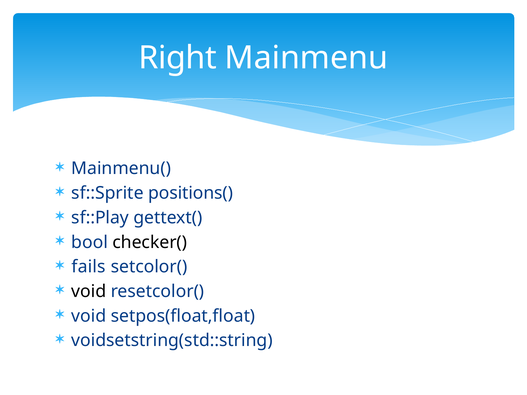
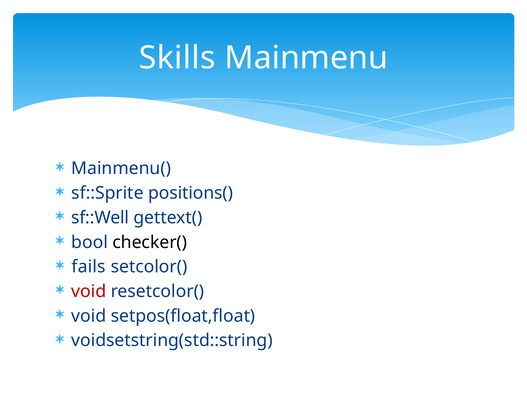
Right: Right -> Skills
sf::Play: sf::Play -> sf::Well
void at (89, 292) colour: black -> red
